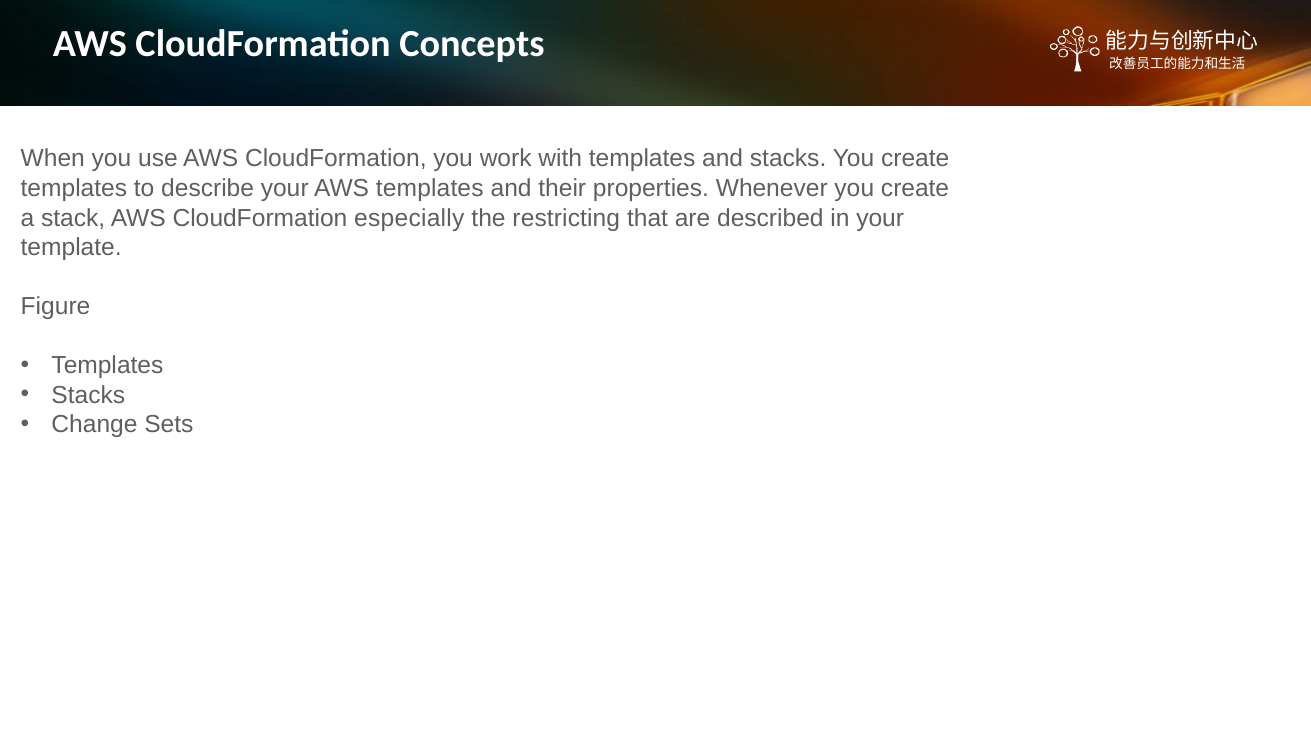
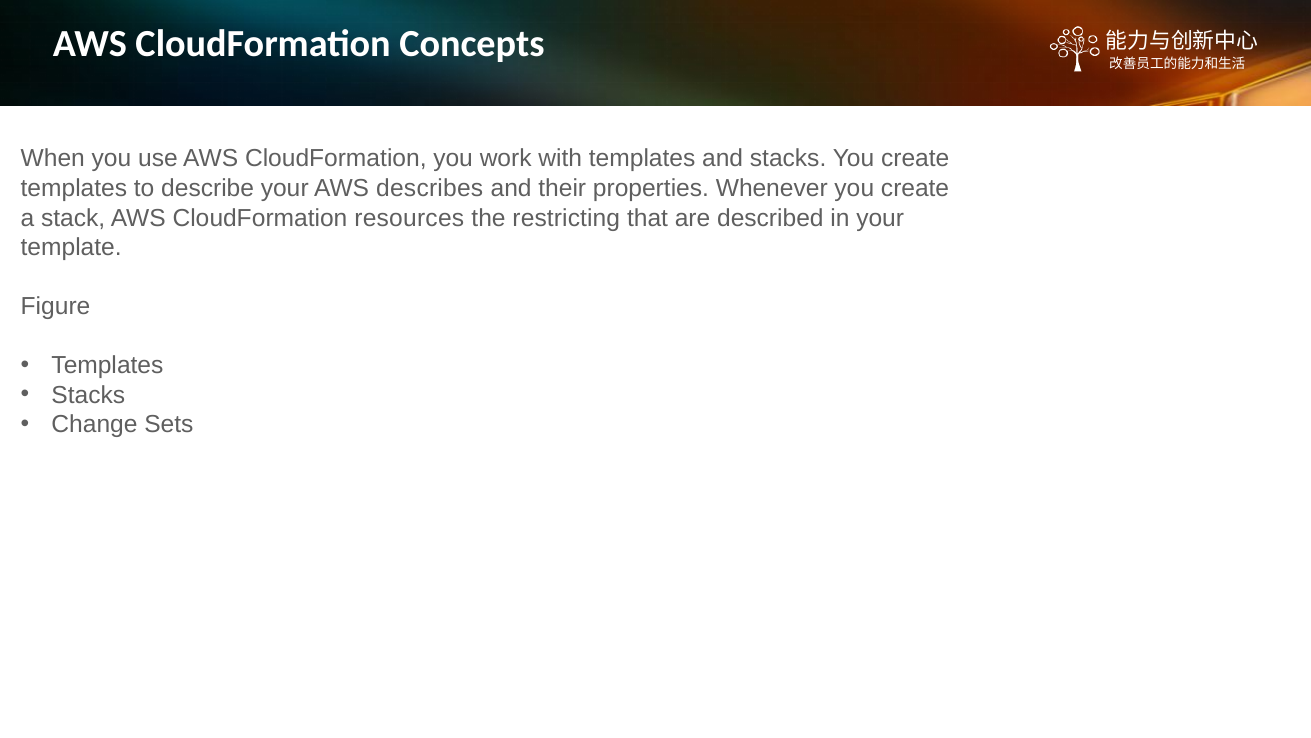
AWS templates: templates -> describes
especially: especially -> resources
